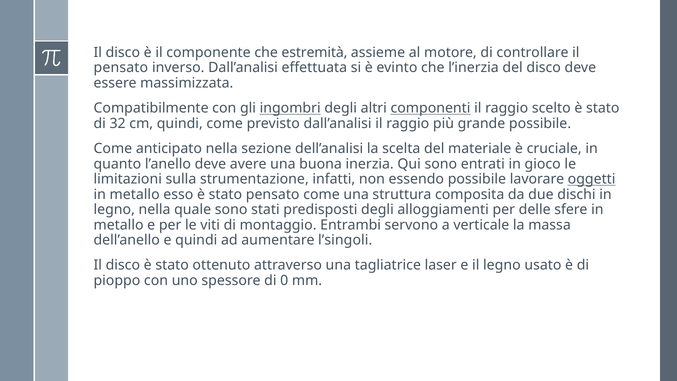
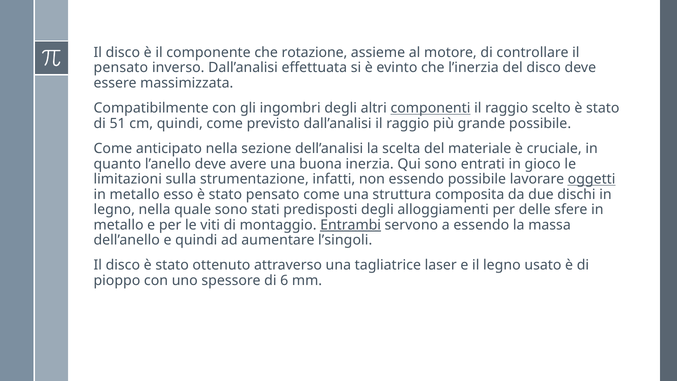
estremità: estremità -> rotazione
ingombri underline: present -> none
32: 32 -> 51
Entrambi underline: none -> present
a verticale: verticale -> essendo
0: 0 -> 6
